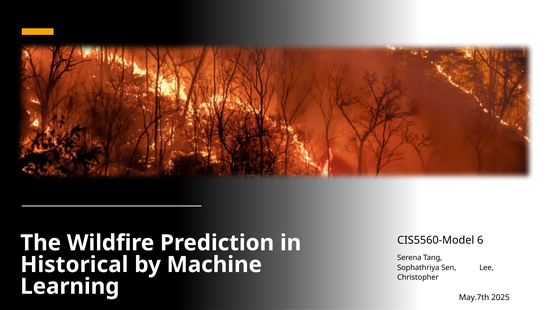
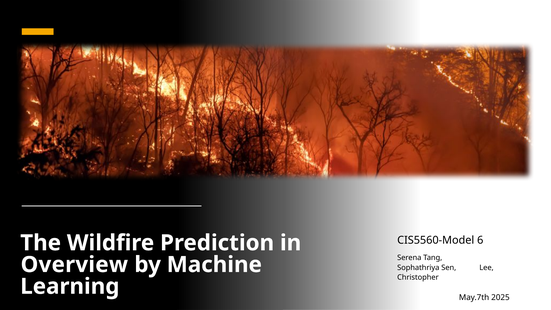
Historical: Historical -> Overview
